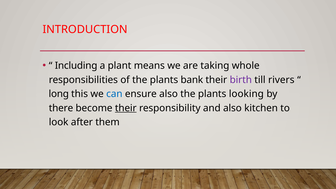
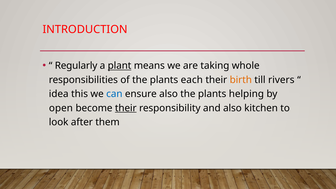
Including: Including -> Regularly
plant underline: none -> present
bank: bank -> each
birth colour: purple -> orange
long: long -> idea
looking: looking -> helping
there: there -> open
